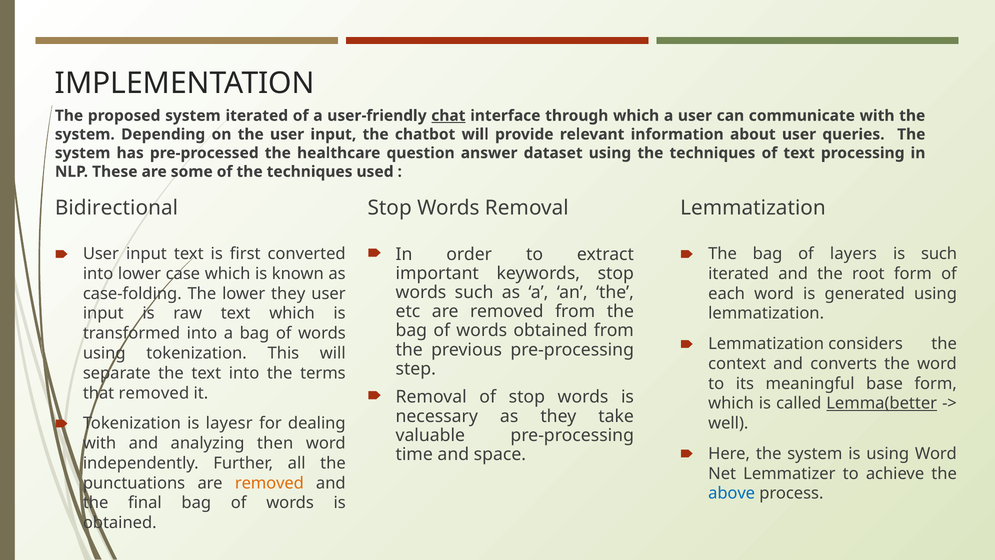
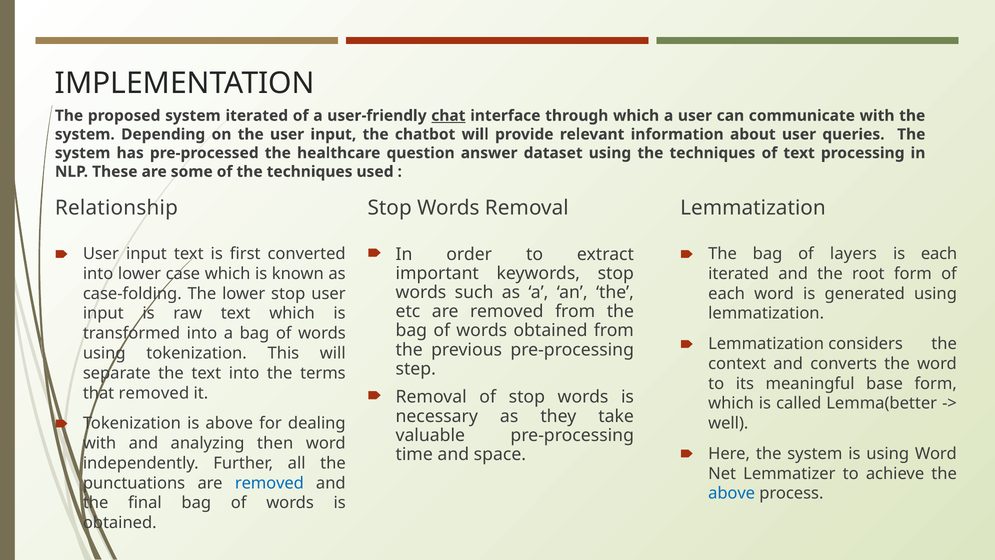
Bidirectional: Bidirectional -> Relationship
is such: such -> each
lower they: they -> stop
Lemma(better underline: present -> none
is layesr: layesr -> above
removed at (269, 483) colour: orange -> blue
